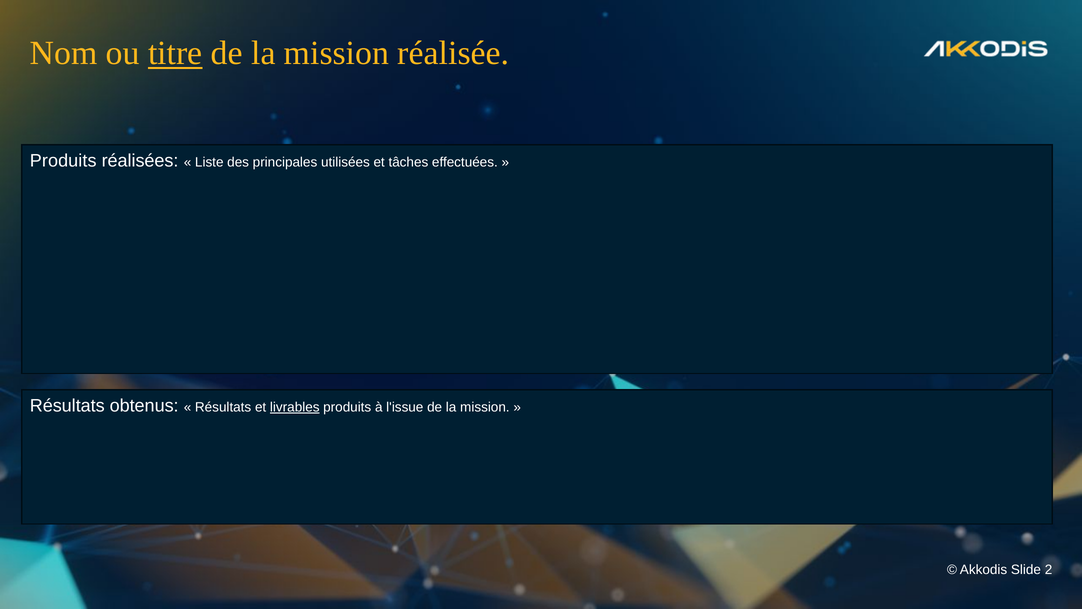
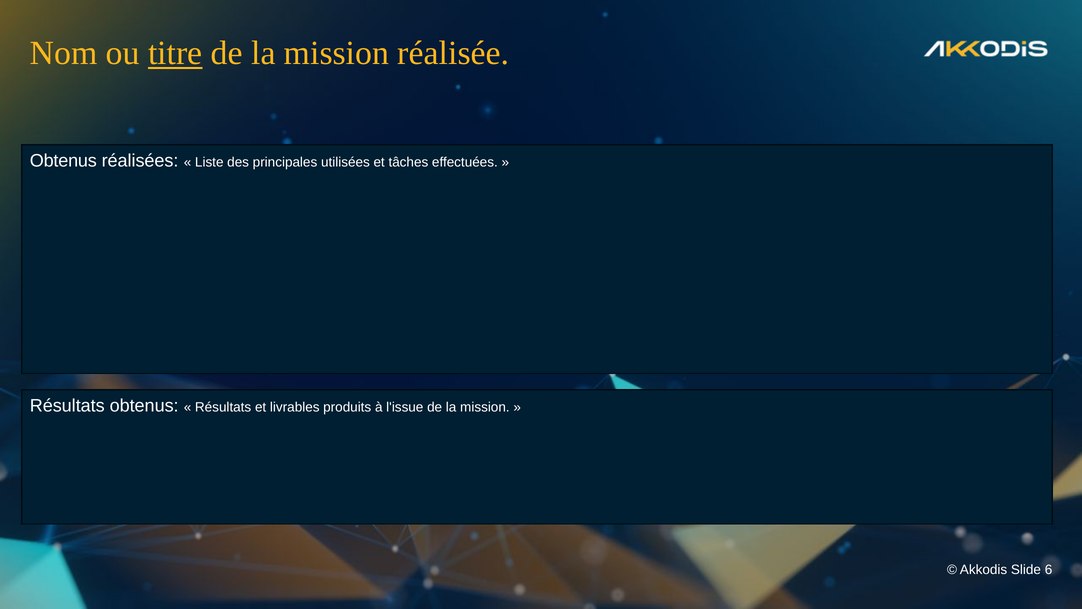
Produits at (63, 161): Produits -> Obtenus
livrables underline: present -> none
2: 2 -> 6
